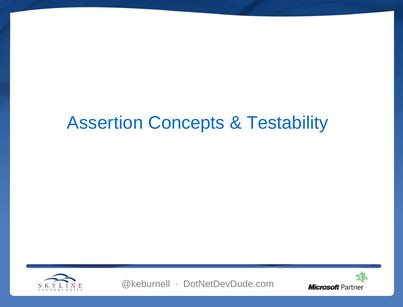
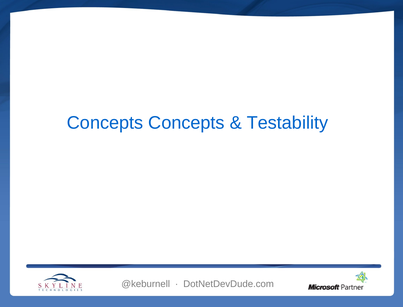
Assertion at (105, 123): Assertion -> Concepts
